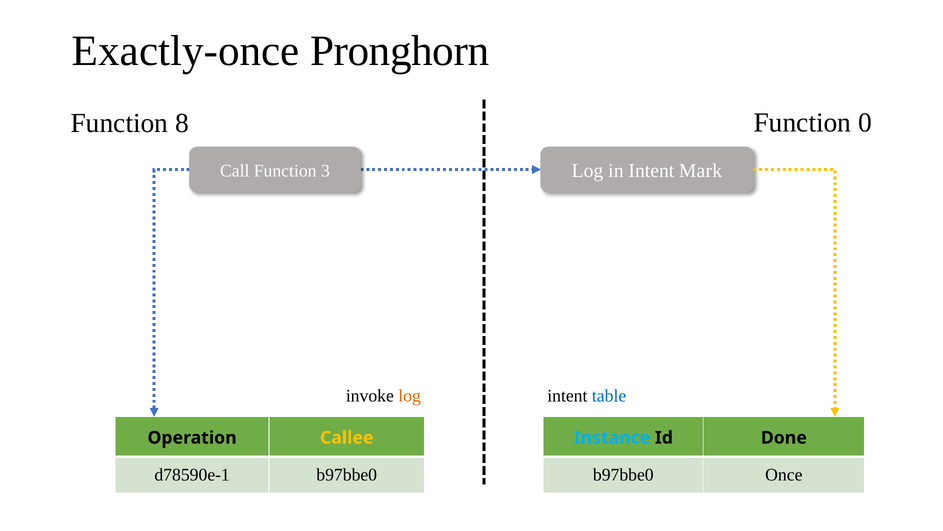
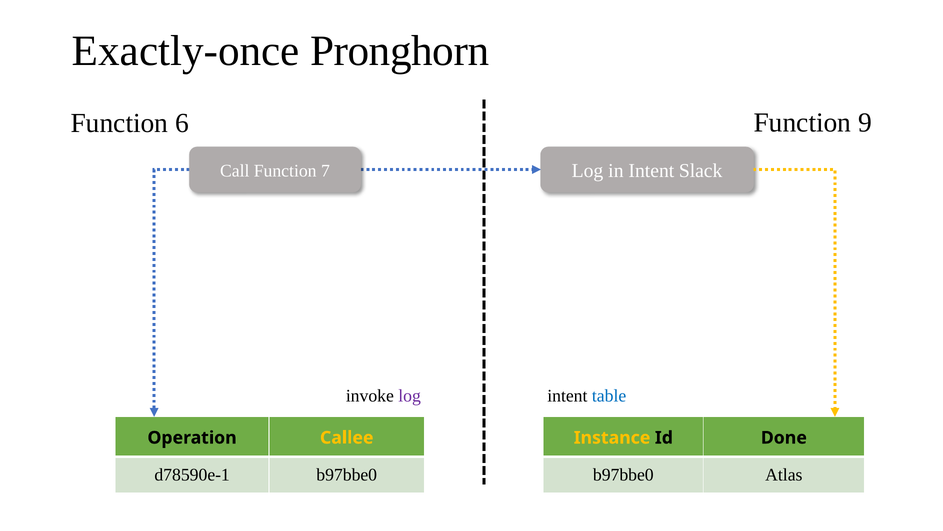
8: 8 -> 6
0: 0 -> 9
Mark: Mark -> Slack
3: 3 -> 7
log at (410, 395) colour: orange -> purple
Instance colour: light blue -> yellow
Once: Once -> Atlas
